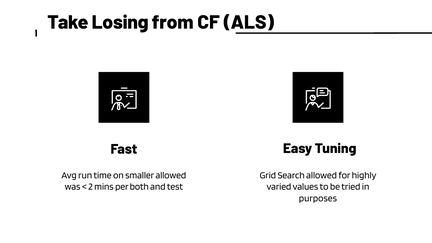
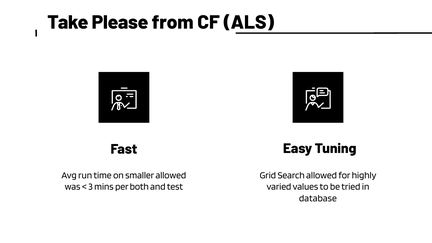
Losing: Losing -> Please
2: 2 -> 3
purposes: purposes -> database
